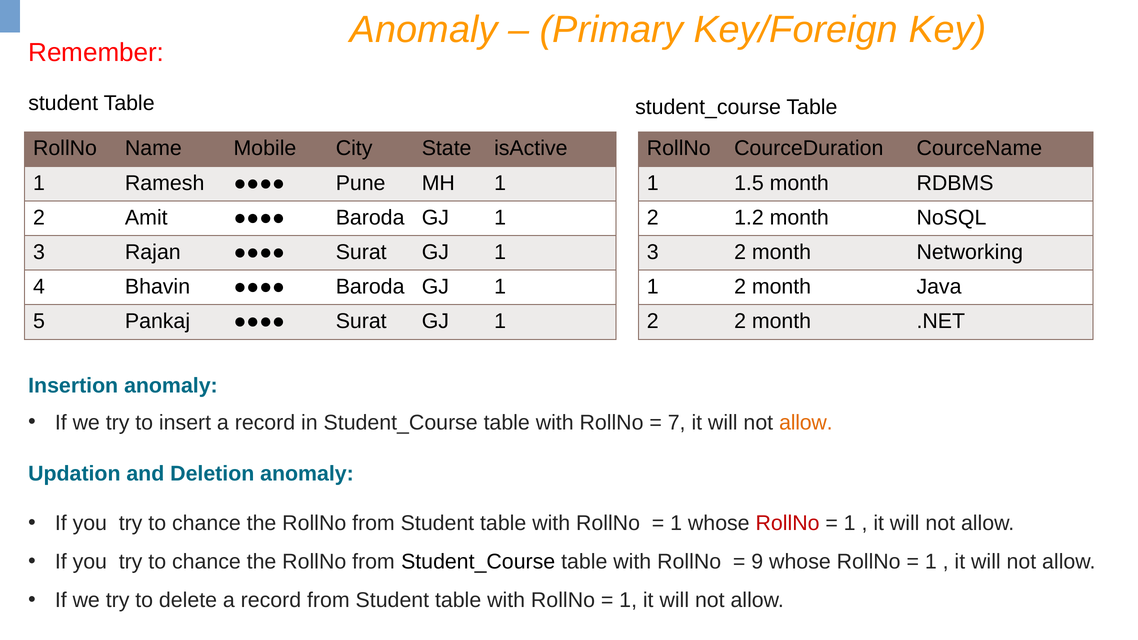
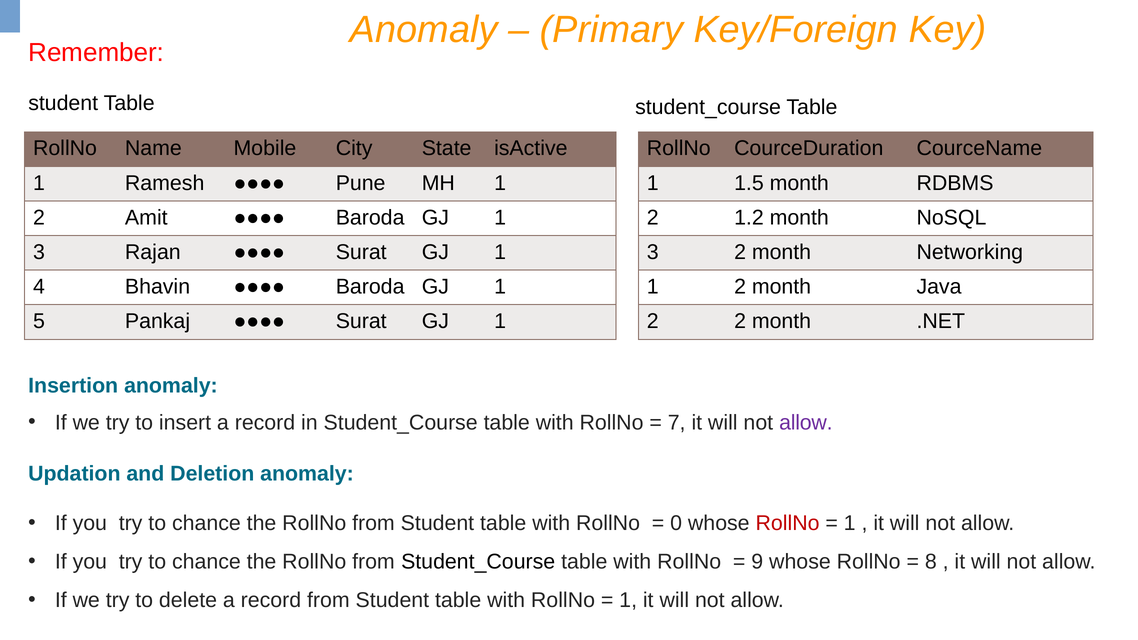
allow at (806, 423) colour: orange -> purple
1 at (676, 524): 1 -> 0
1 at (931, 562): 1 -> 8
